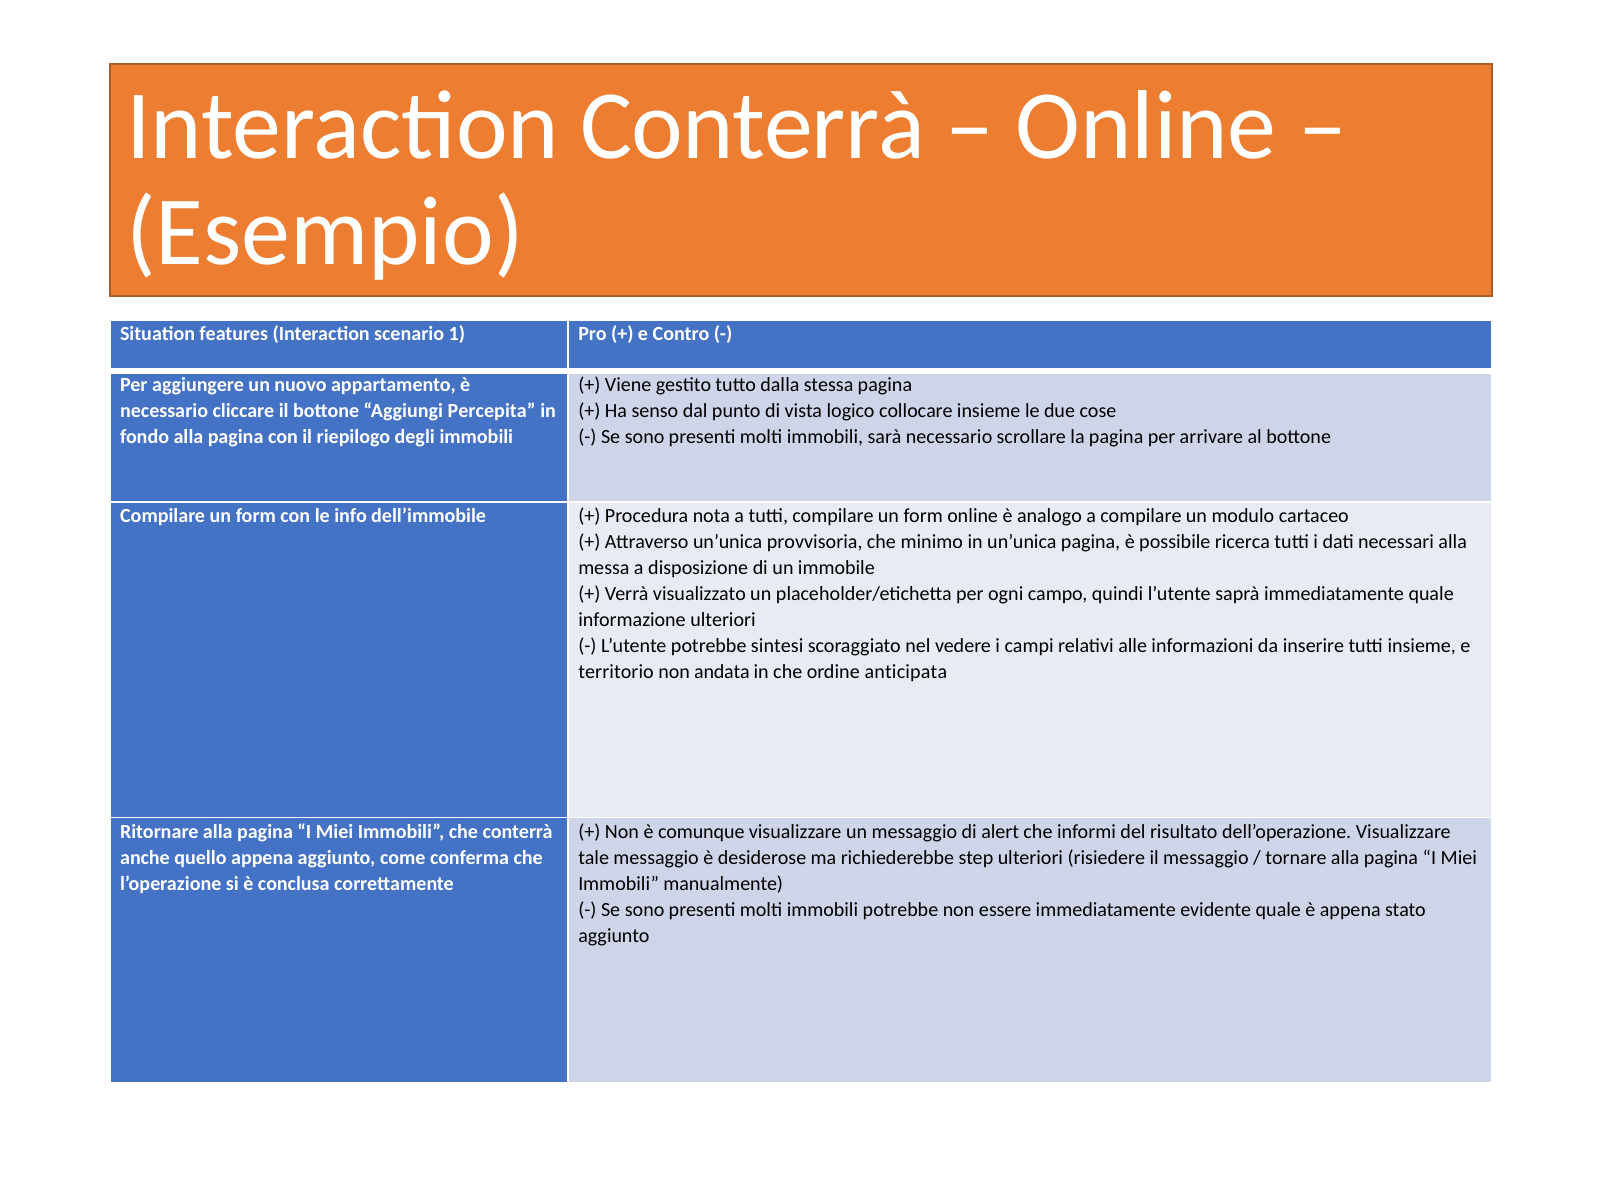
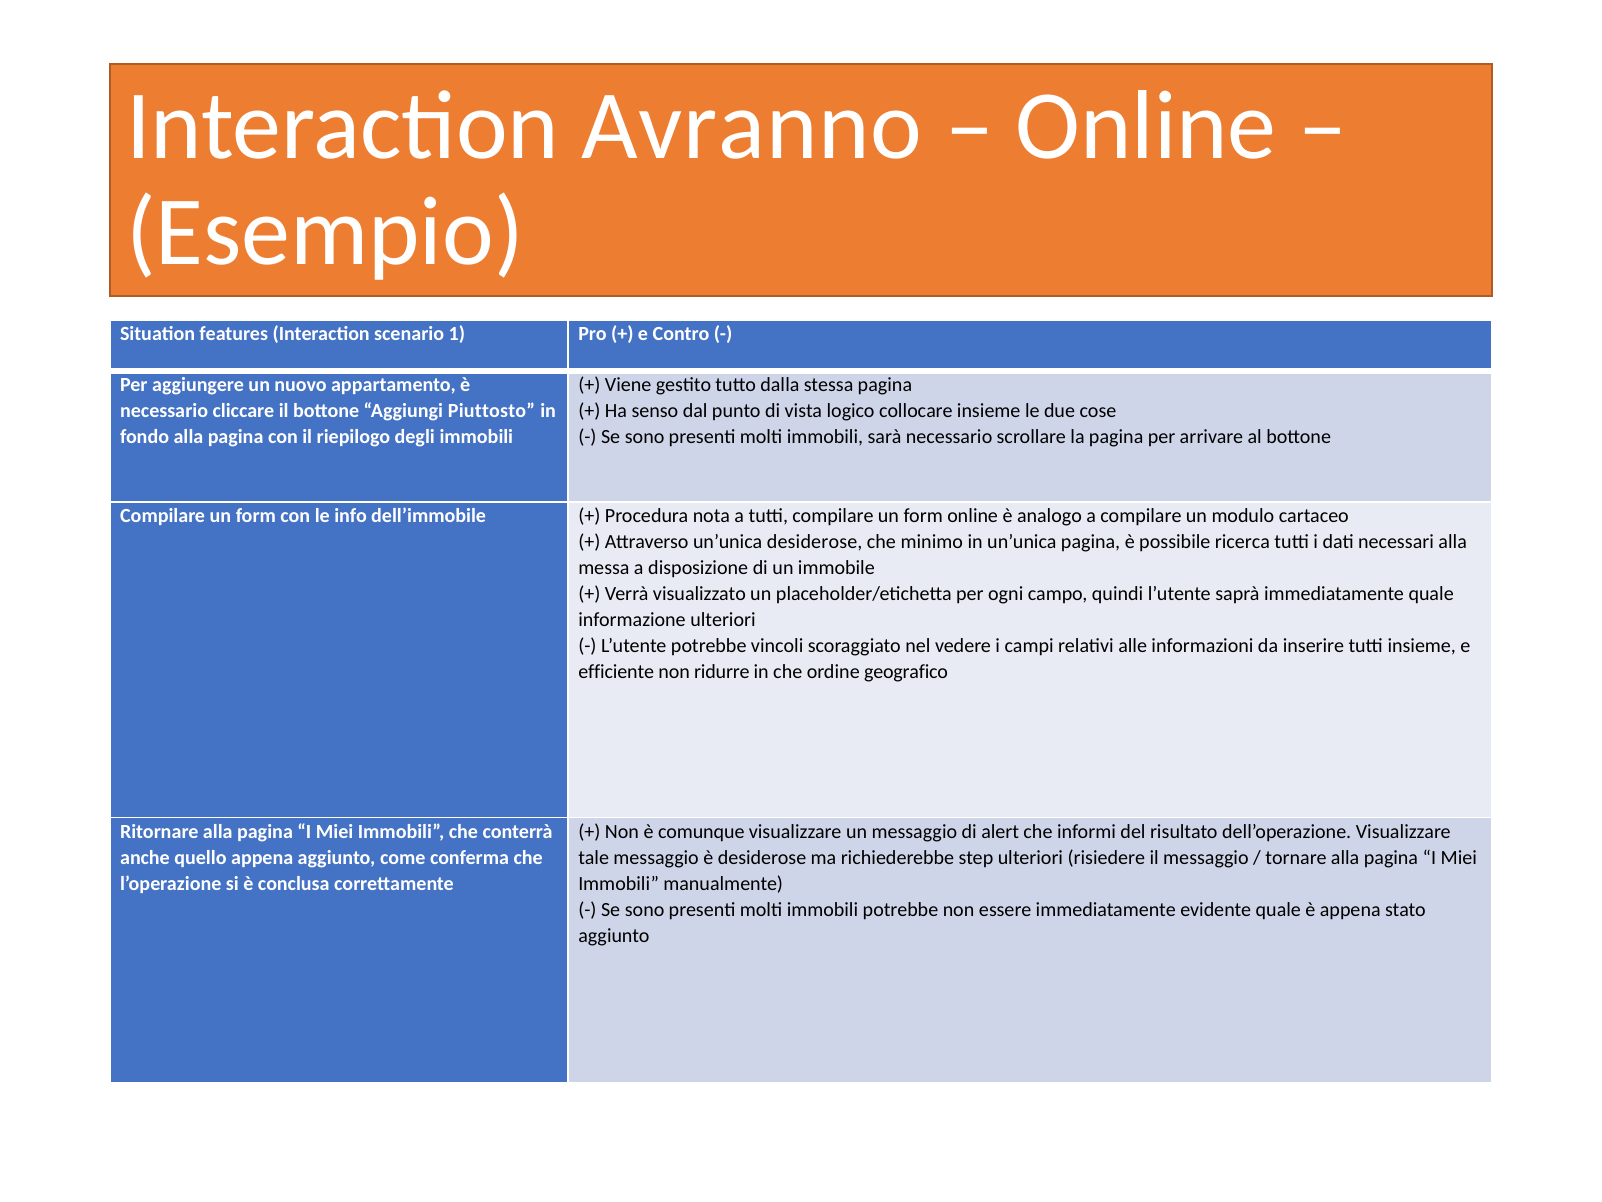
Interaction Conterrà: Conterrà -> Avranno
Percepita: Percepita -> Piuttosto
un’unica provvisoria: provvisoria -> desiderose
sintesi: sintesi -> vincoli
territorio: territorio -> efficiente
andata: andata -> ridurre
anticipata: anticipata -> geografico
